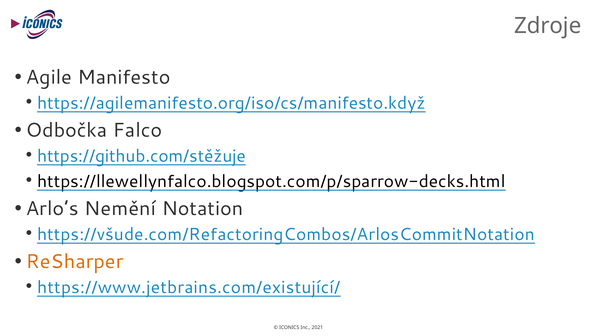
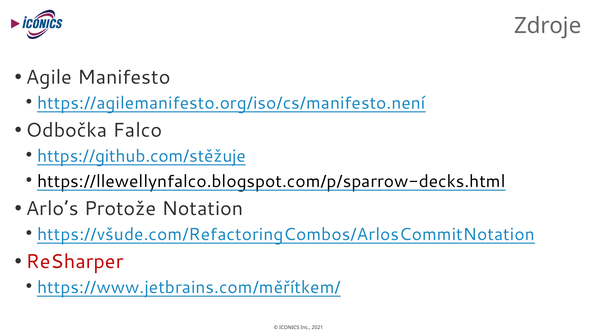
https://agilemanifesto.org/iso/cs/manifesto.když: https://agilemanifesto.org/iso/cs/manifesto.když -> https://agilemanifesto.org/iso/cs/manifesto.není
Nemění: Nemění -> Protože
ReSharper colour: orange -> red
https://www.jetbrains.com/existující/: https://www.jetbrains.com/existující/ -> https://www.jetbrains.com/měřítkem/
